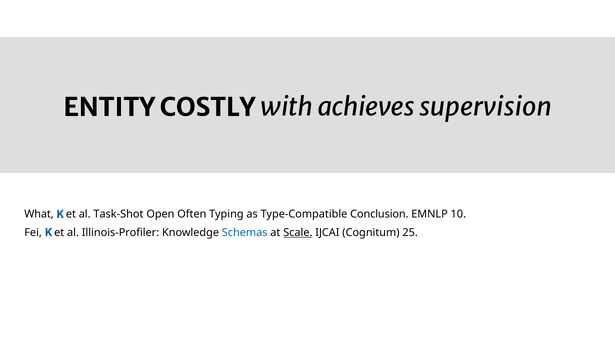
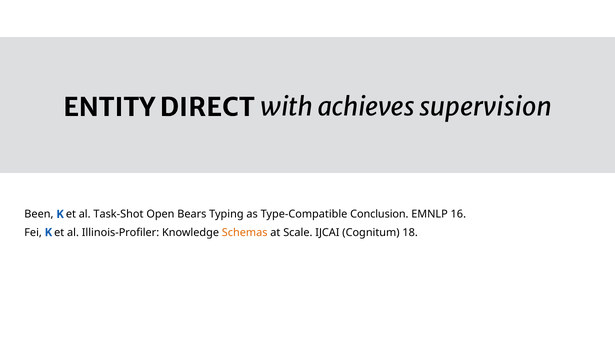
COSTLY: COSTLY -> DIRECT
What: What -> Been
Often: Often -> Bears
10: 10 -> 16
Schemas colour: blue -> orange
Scale underline: present -> none
25: 25 -> 18
